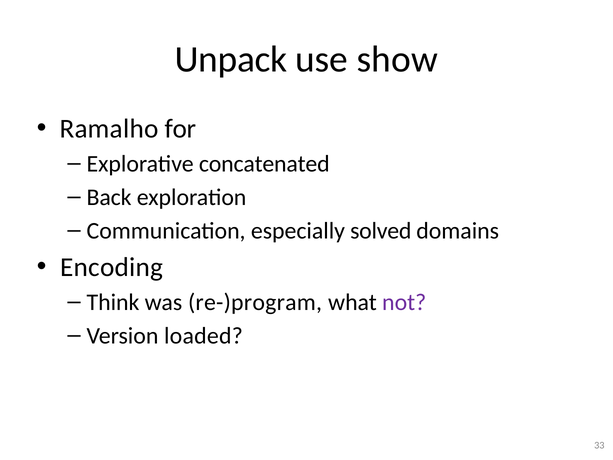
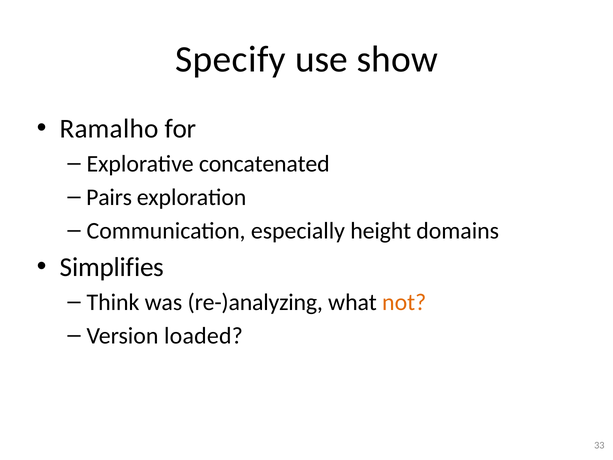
Unpack: Unpack -> Specify
Back: Back -> Pairs
solved: solved -> height
Encoding: Encoding -> Simplifies
re-)program: re-)program -> re-)analyzing
not colour: purple -> orange
